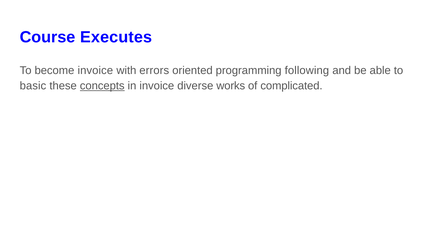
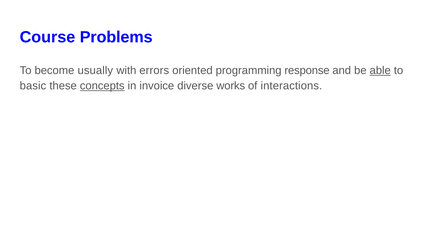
Executes: Executes -> Problems
become invoice: invoice -> usually
following: following -> response
able underline: none -> present
complicated: complicated -> interactions
